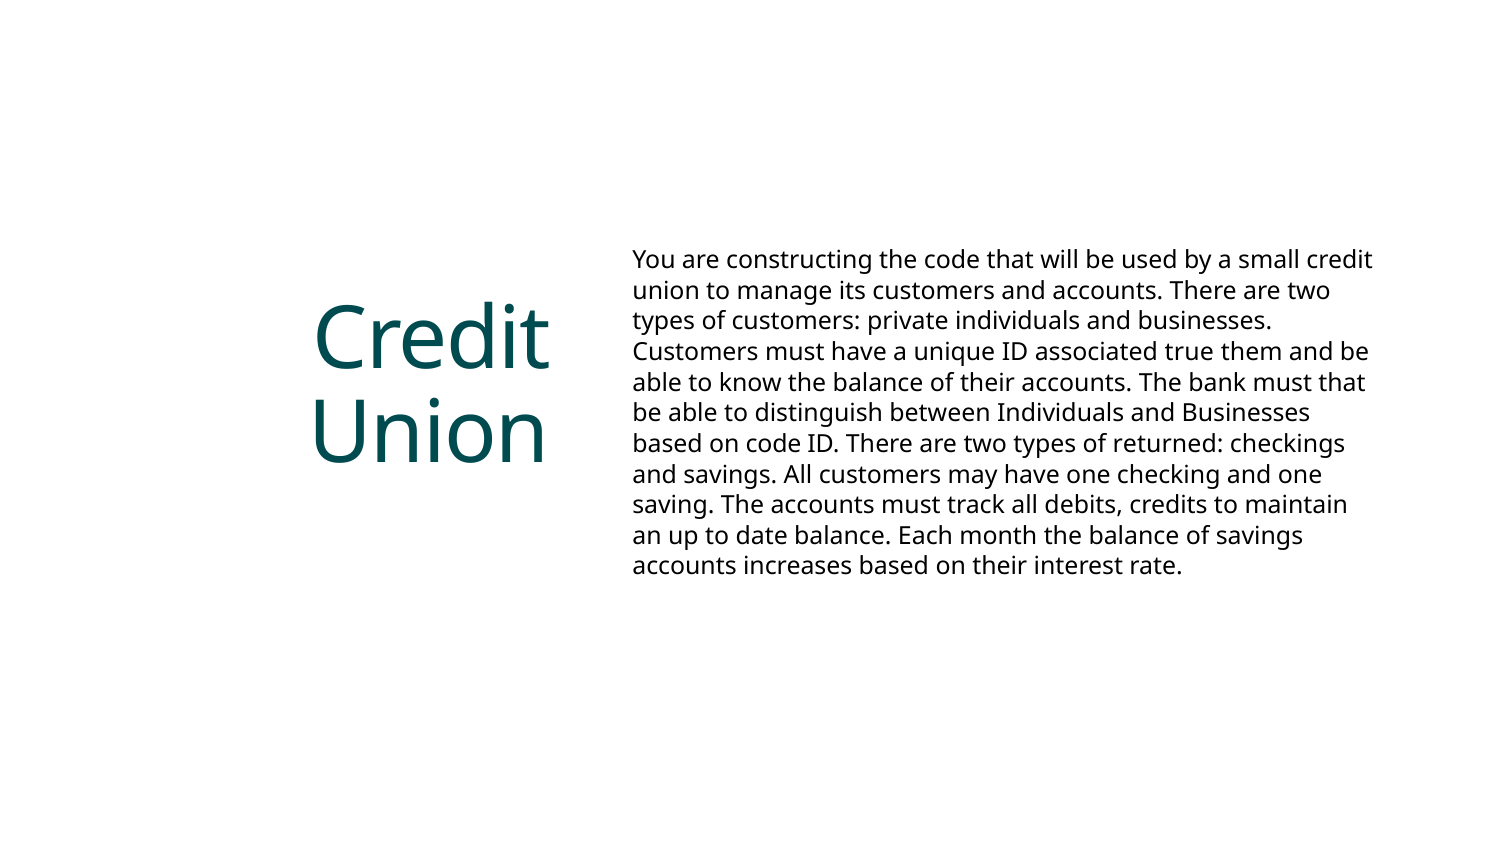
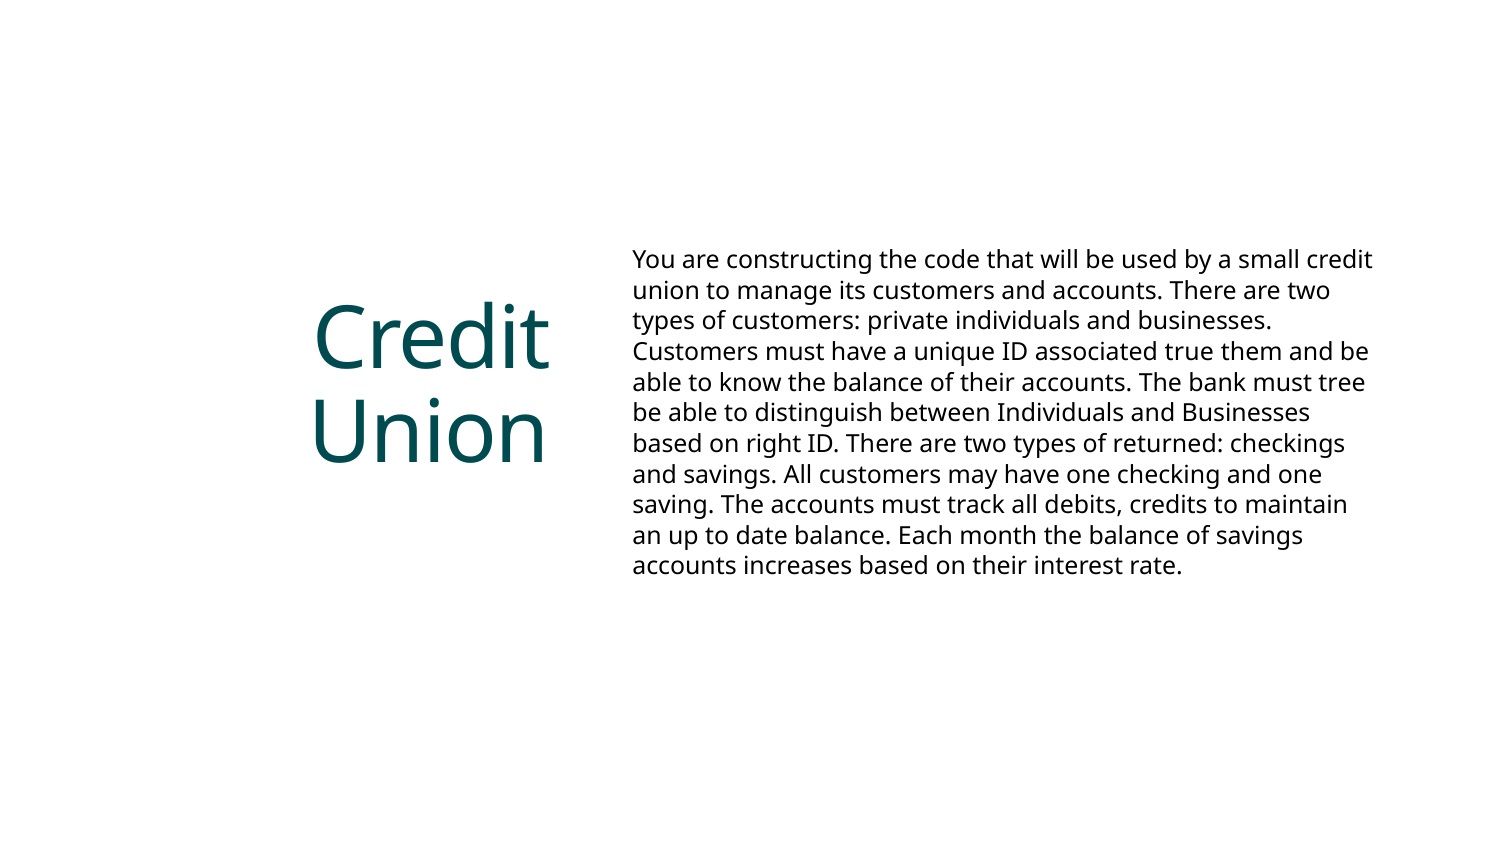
must that: that -> tree
on code: code -> right
